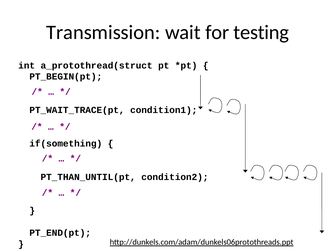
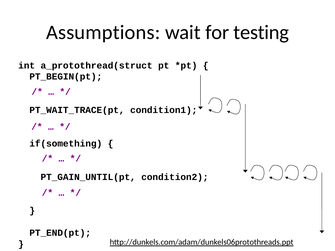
Transmission: Transmission -> Assumptions
PT_THAN_UNTIL(pt: PT_THAN_UNTIL(pt -> PT_GAIN_UNTIL(pt
